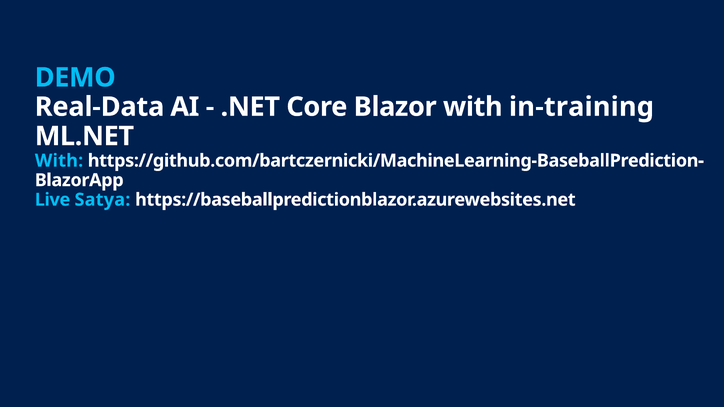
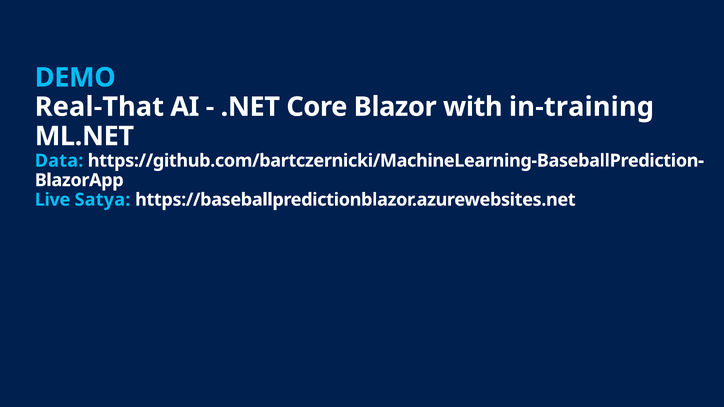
Real-Data: Real-Data -> Real-That
With at (59, 161): With -> Data
